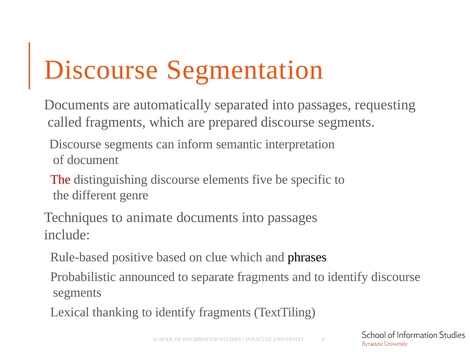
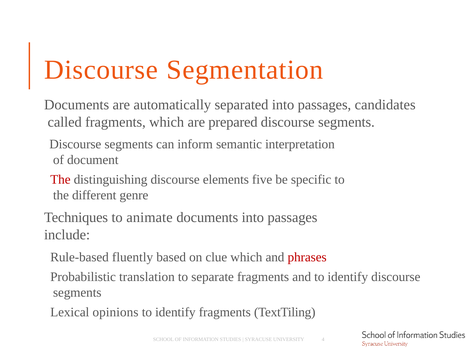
requesting: requesting -> candidates
positive: positive -> fluently
phrases colour: black -> red
announced: announced -> translation
thanking: thanking -> opinions
